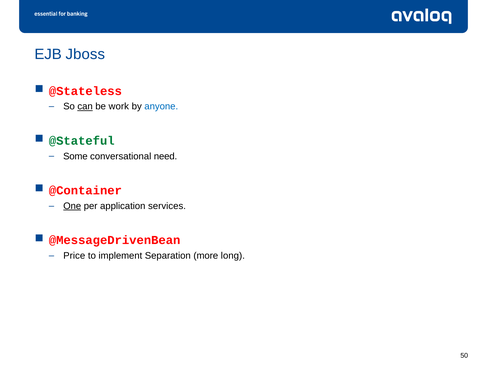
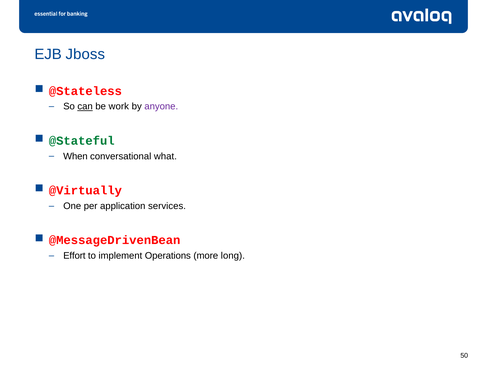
anyone colour: blue -> purple
Some: Some -> When
need: need -> what
@Container: @Container -> @Virtually
One underline: present -> none
Price: Price -> Effort
Separation: Separation -> Operations
